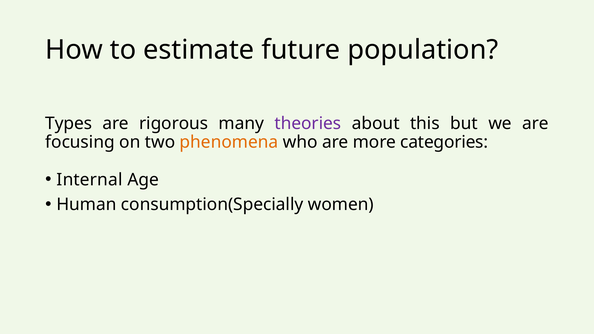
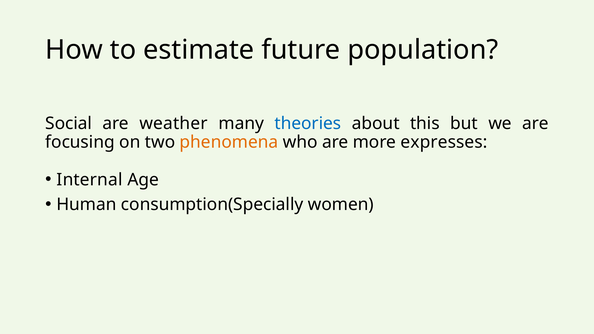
Types: Types -> Social
rigorous: rigorous -> weather
theories colour: purple -> blue
categories: categories -> expresses
